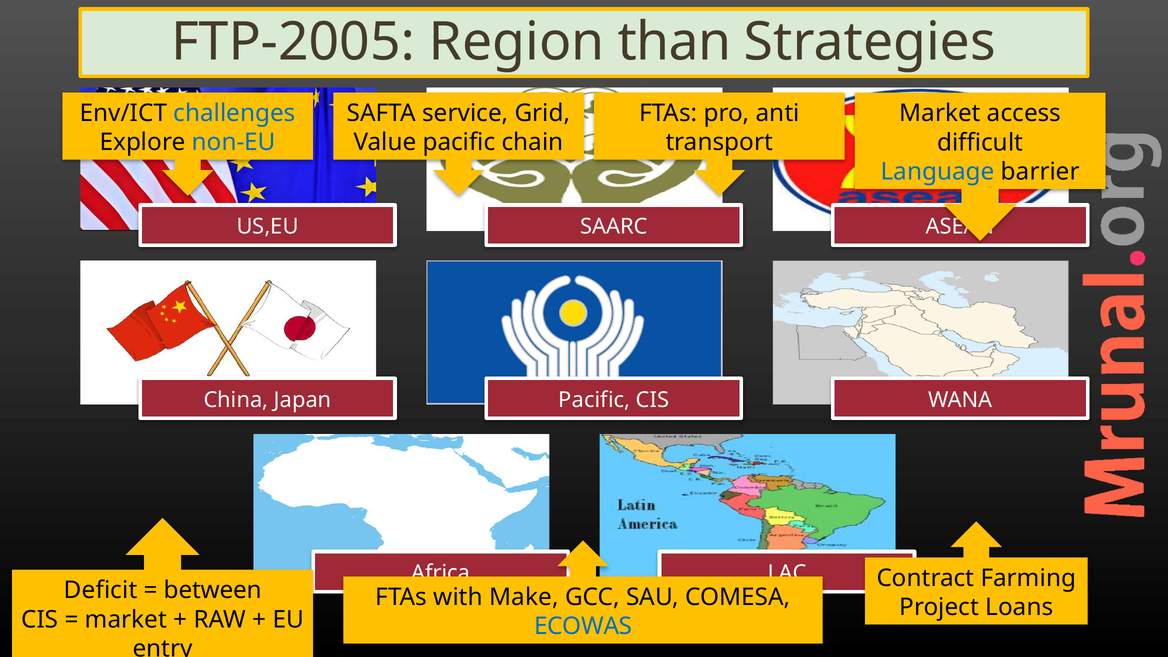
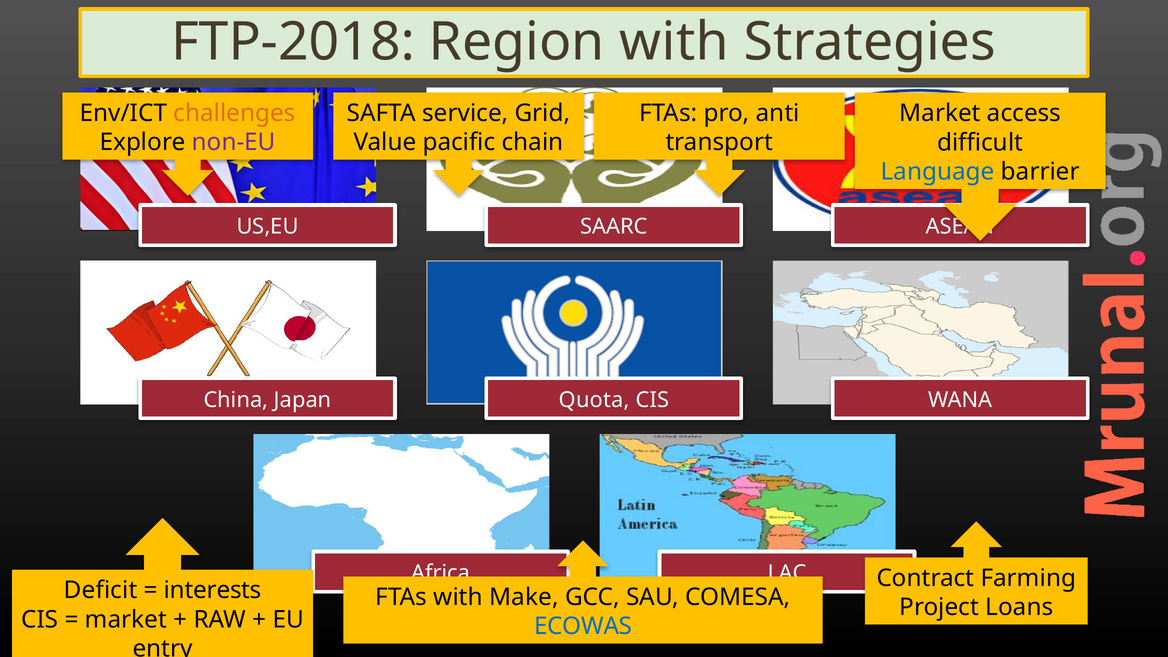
FTP-2005: FTP-2005 -> FTP-2018
Region than: than -> with
challenges colour: blue -> orange
non-EU colour: blue -> purple
Pacific at (594, 400): Pacific -> Quota
between: between -> interests
